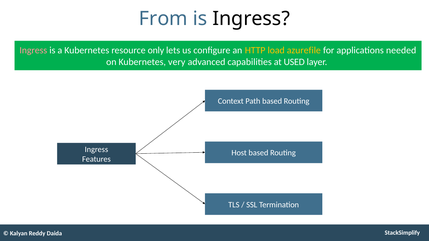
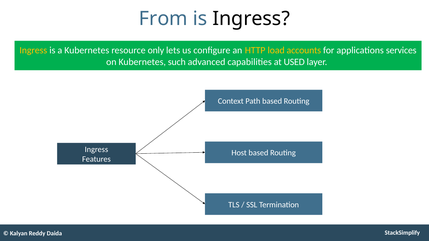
Ingress at (33, 50) colour: pink -> yellow
azurefile: azurefile -> accounts
needed: needed -> services
very: very -> such
